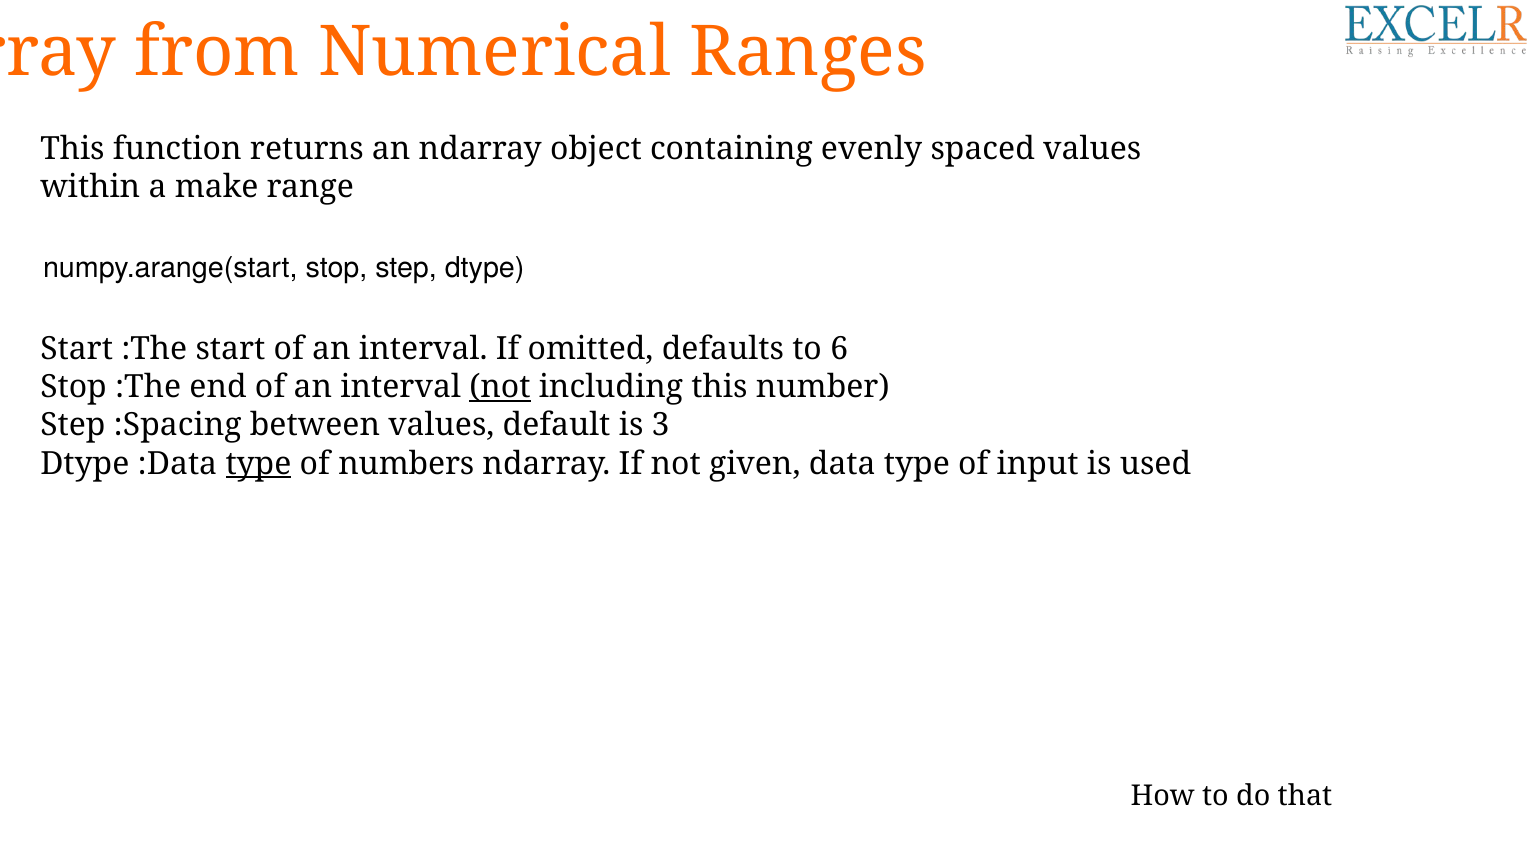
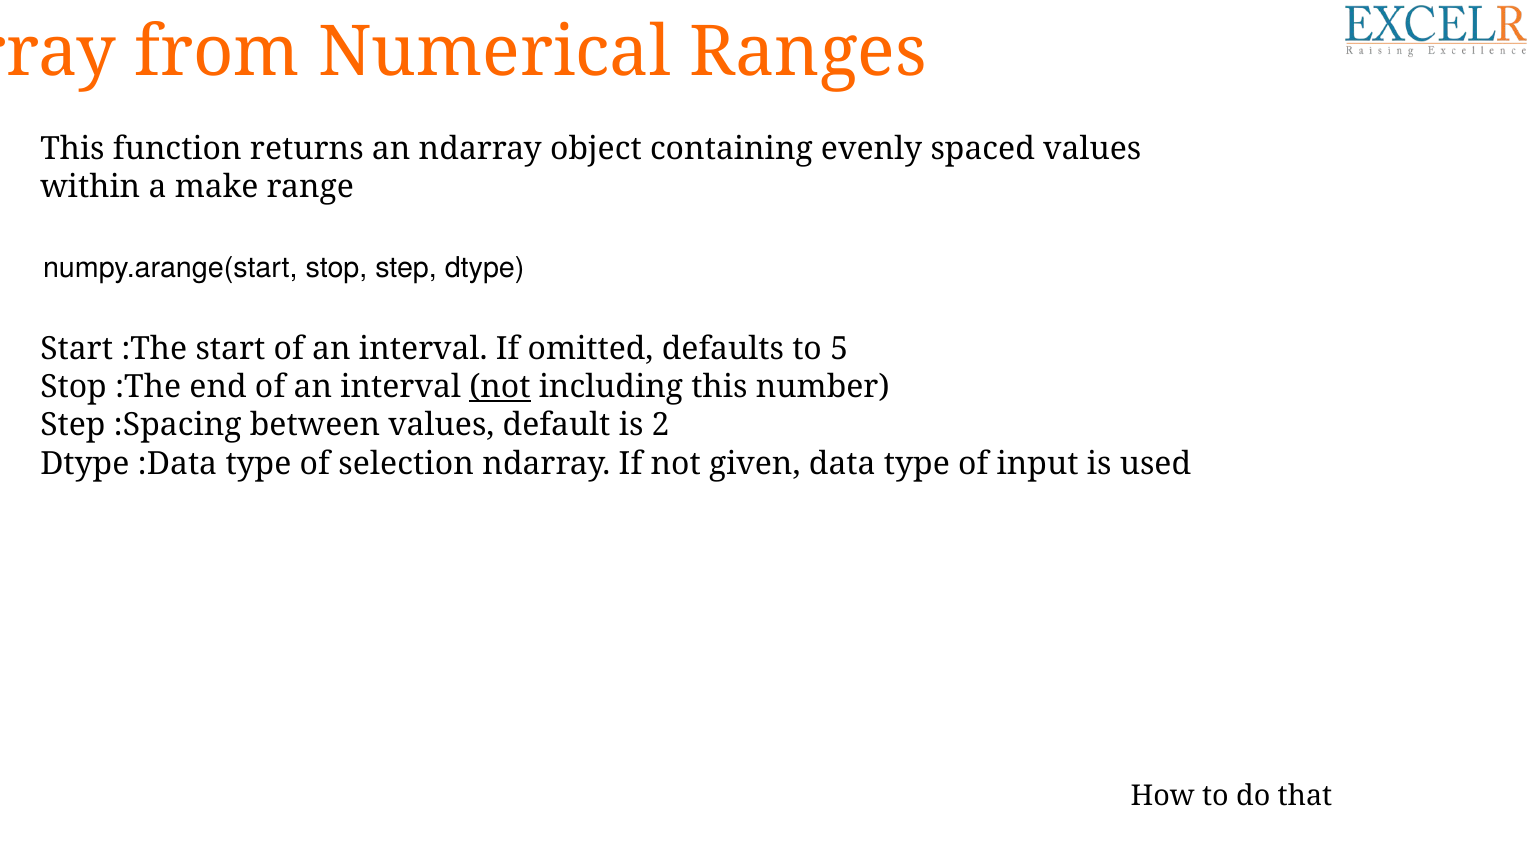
6: 6 -> 5
3: 3 -> 2
type at (258, 463) underline: present -> none
numbers: numbers -> selection
